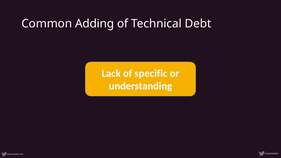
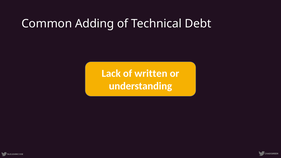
specific: specific -> written
